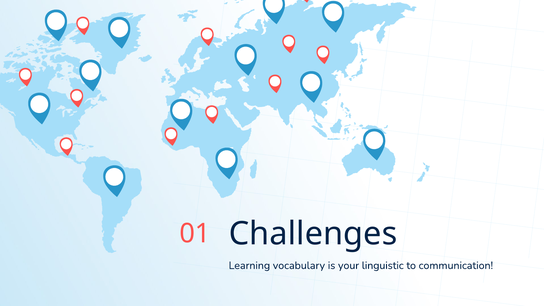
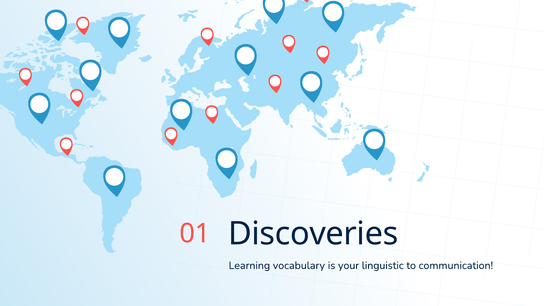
Challenges: Challenges -> Discoveries
